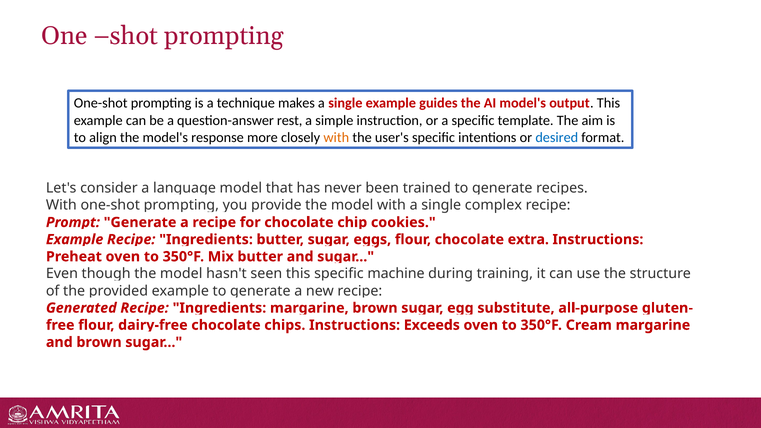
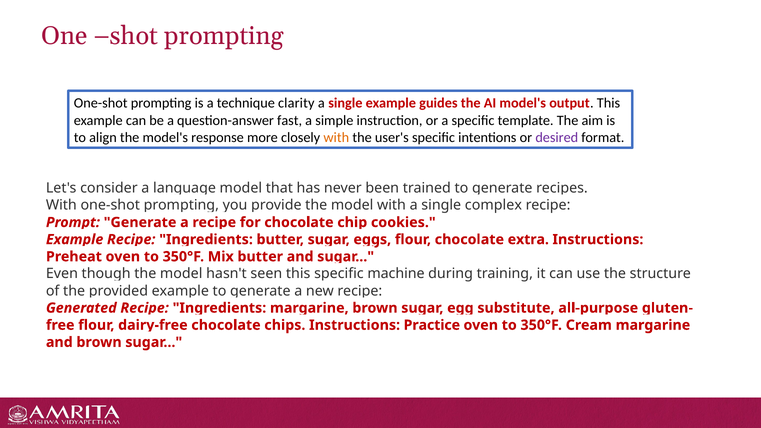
makes: makes -> clarity
rest: rest -> fast
desired colour: blue -> purple
Exceeds: Exceeds -> Practice
